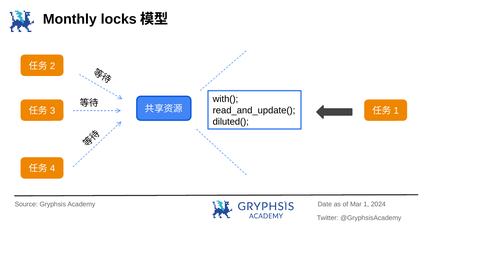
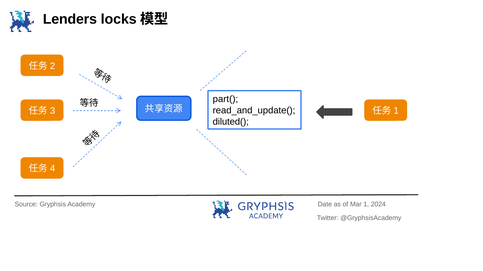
Monthly: Monthly -> Lenders
with(: with( -> part(
